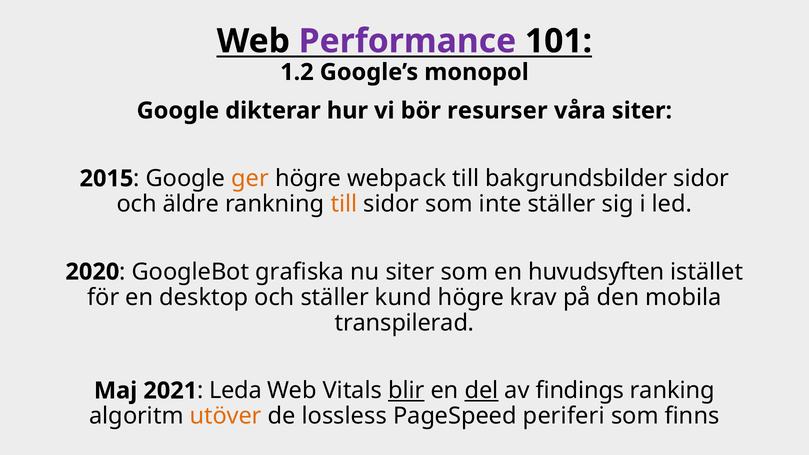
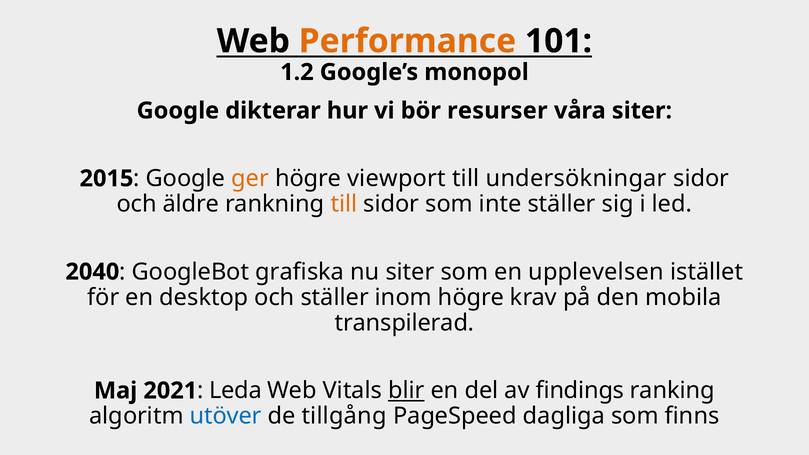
Performance colour: purple -> orange
webpack: webpack -> viewport
bakgrundsbilder: bakgrundsbilder -> undersökningar
2020: 2020 -> 2040
huvudsyften: huvudsyften -> upplevelsen
kund: kund -> inom
del underline: present -> none
utöver colour: orange -> blue
lossless: lossless -> tillgång
periferi: periferi -> dagliga
